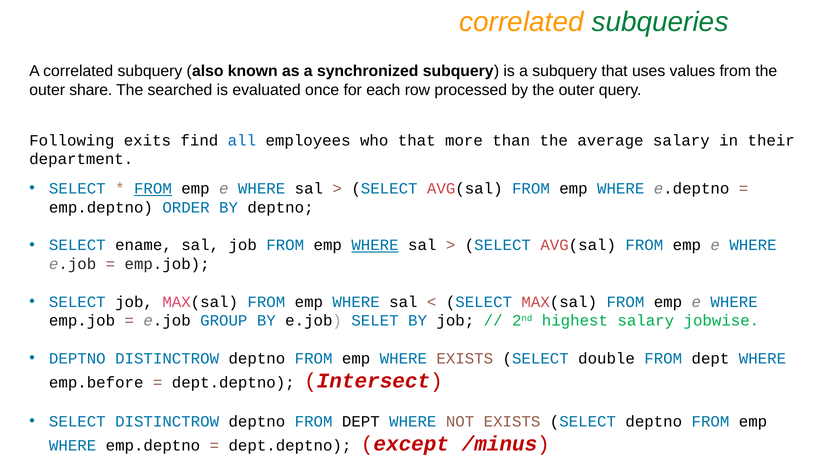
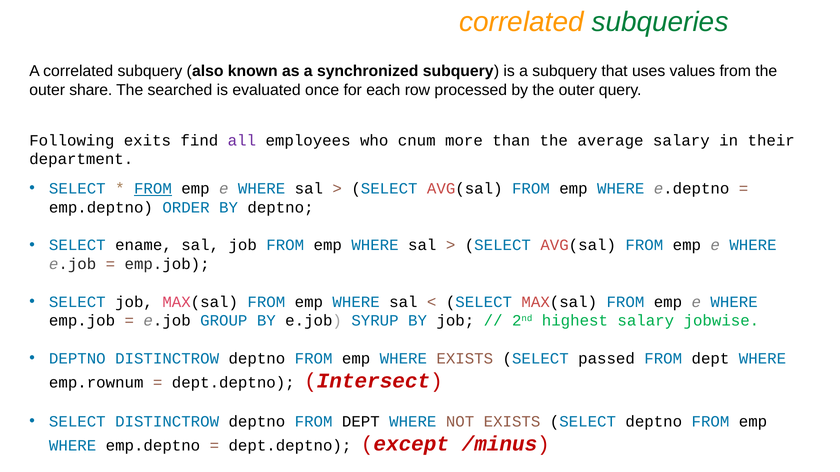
all colour: blue -> purple
who that: that -> cnum
WHERE at (375, 246) underline: present -> none
SELET: SELET -> SYRUP
double: double -> passed
emp.before: emp.before -> emp.rownum
